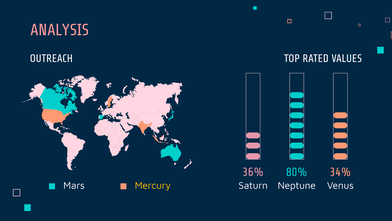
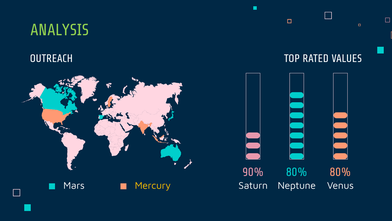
ANALYSIS colour: pink -> light green
36%: 36% -> 90%
80% 34%: 34% -> 80%
